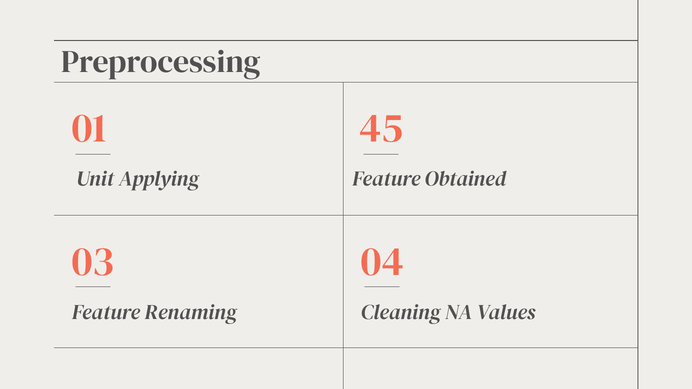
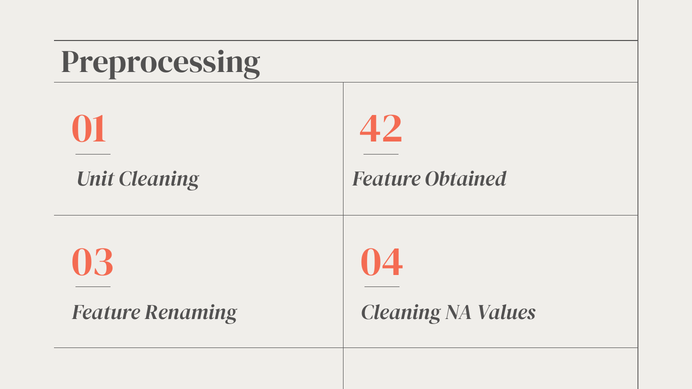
45: 45 -> 42
Unit Applying: Applying -> Cleaning
